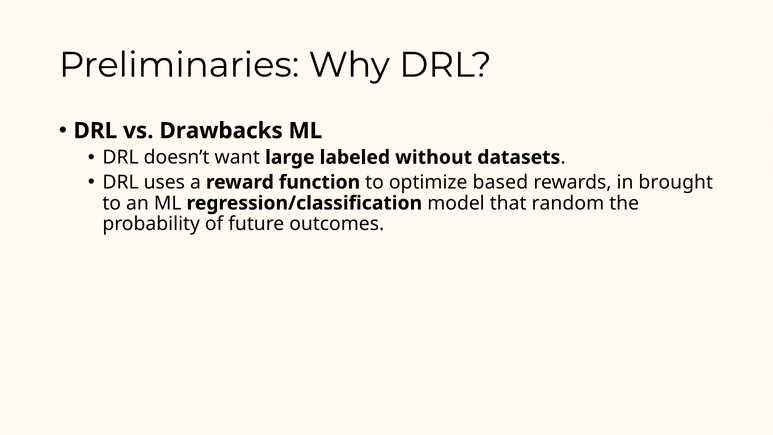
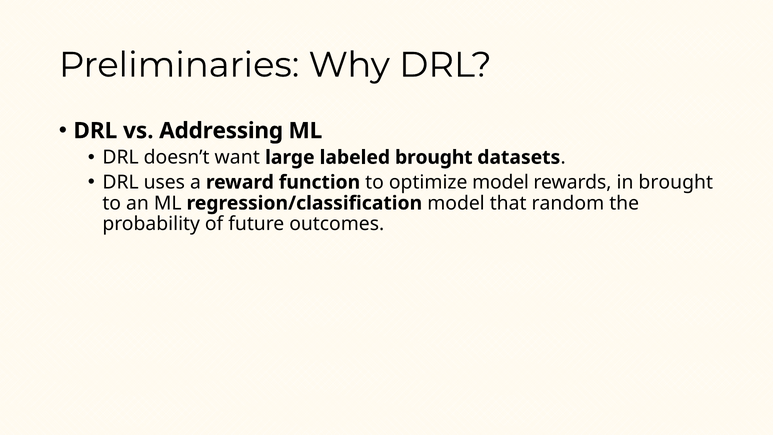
Drawbacks: Drawbacks -> Addressing
labeled without: without -> brought
optimize based: based -> model
